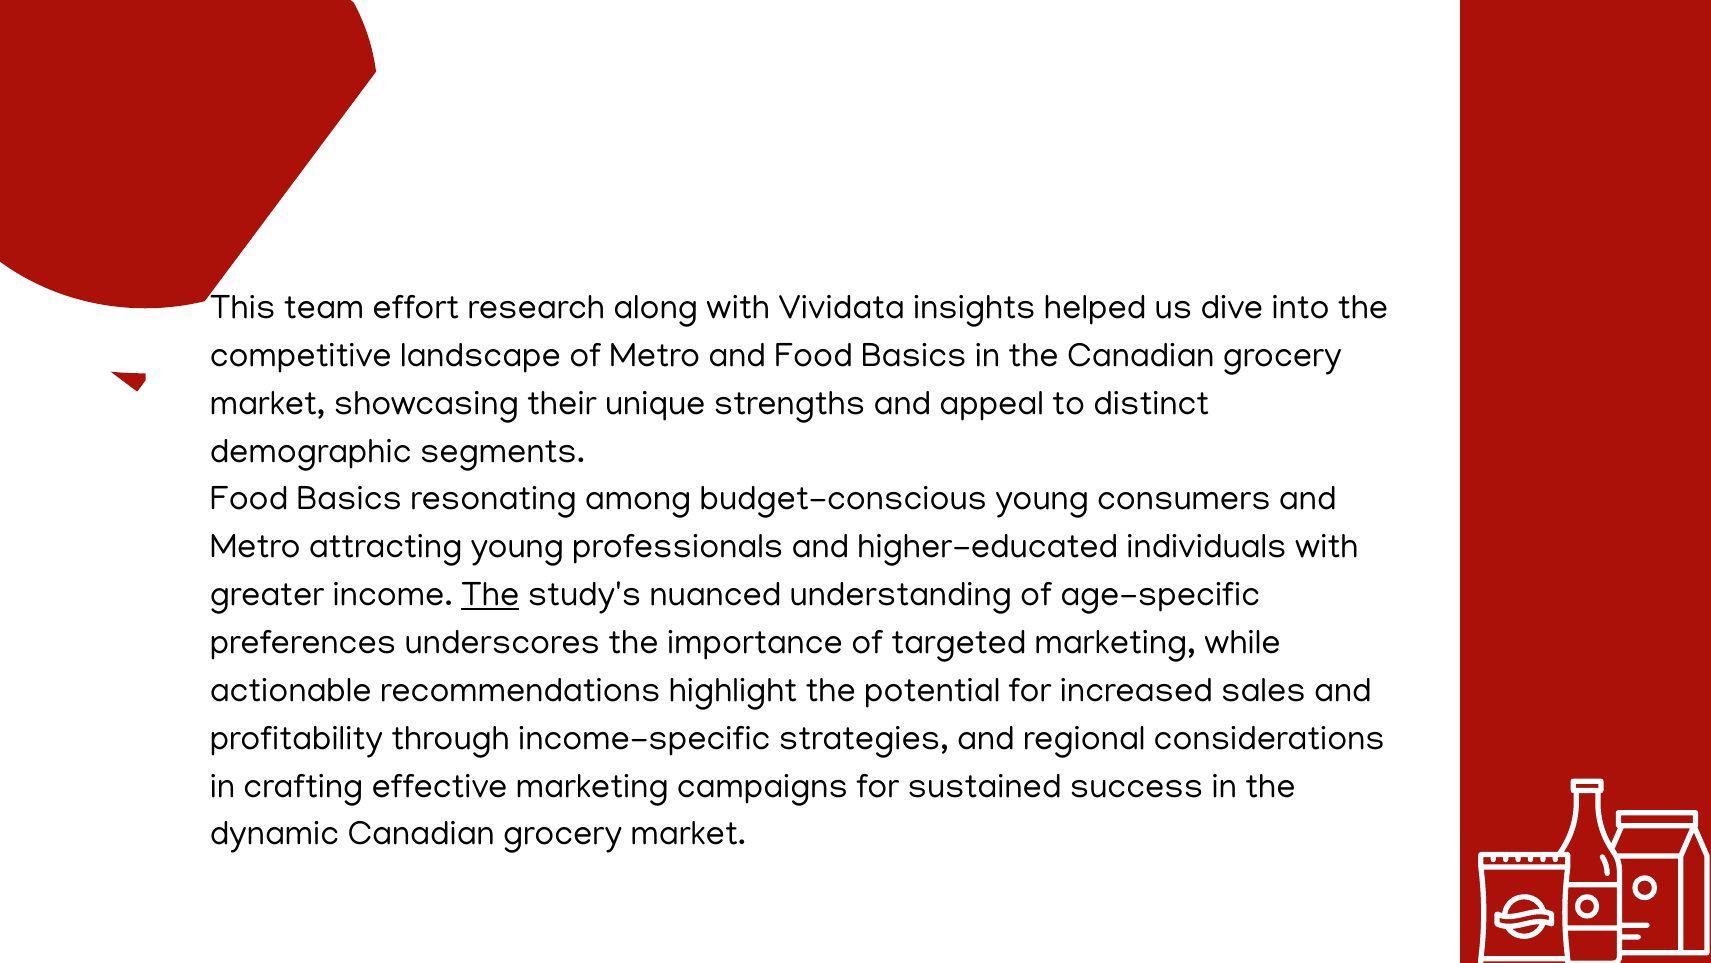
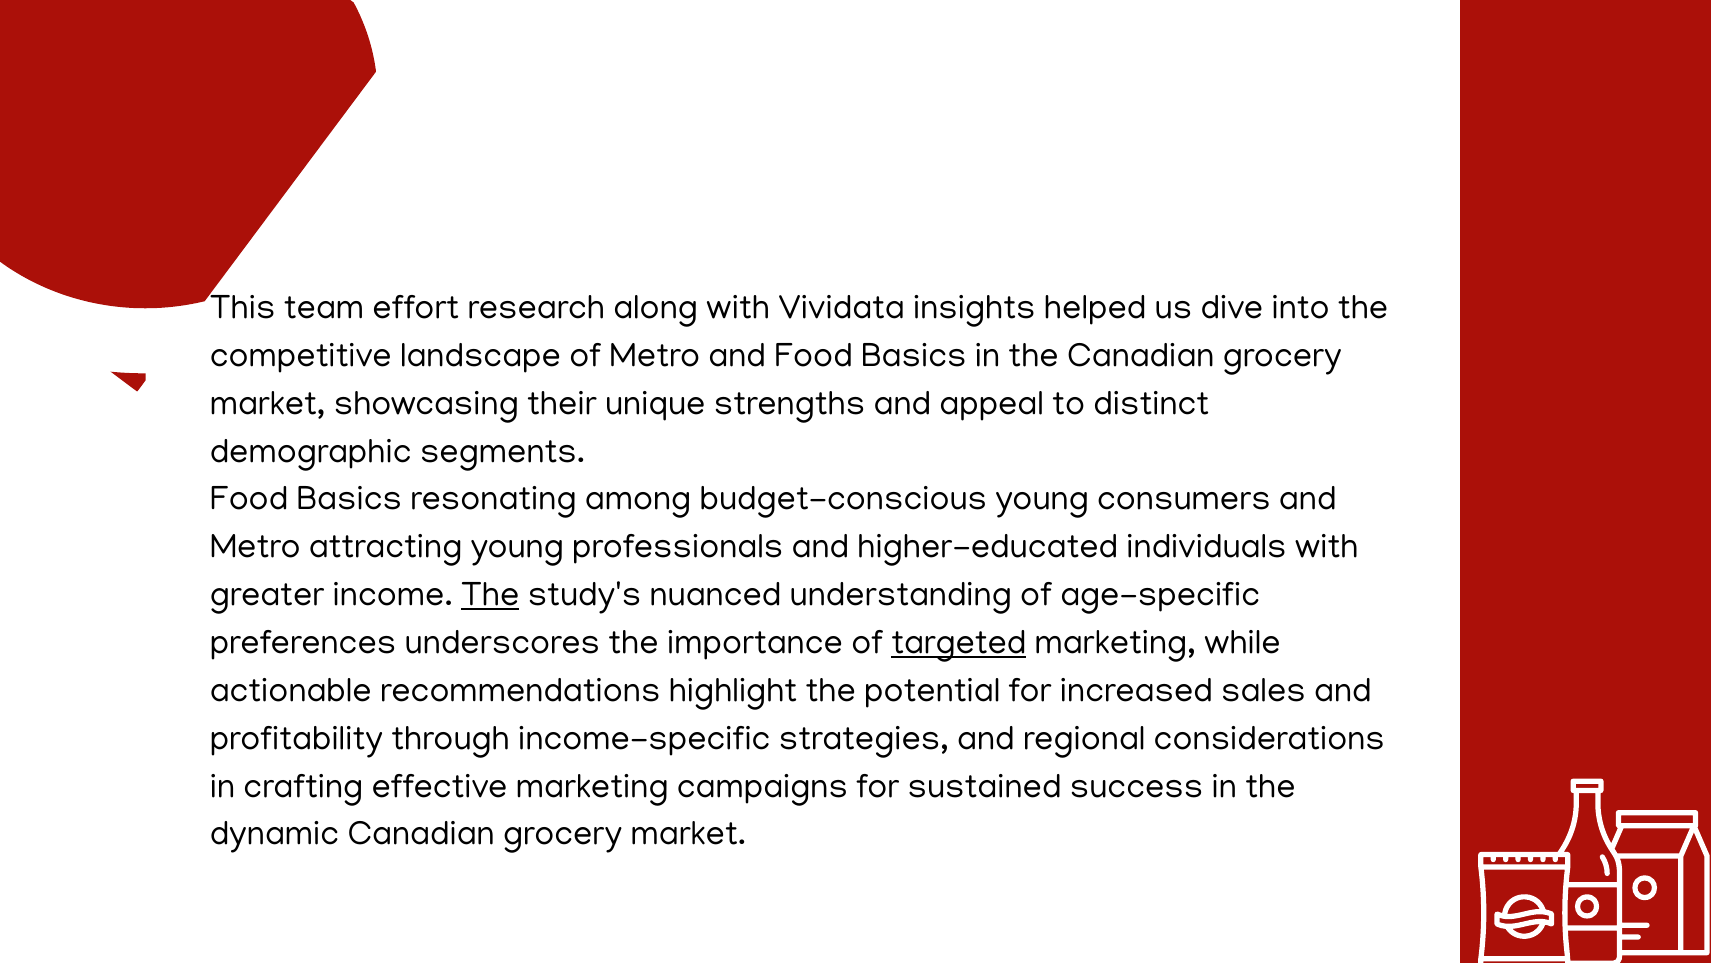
targeted underline: none -> present
